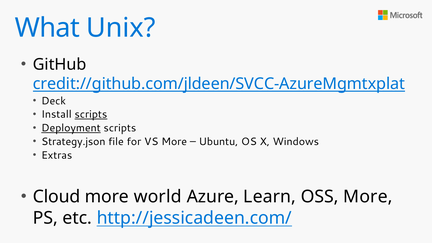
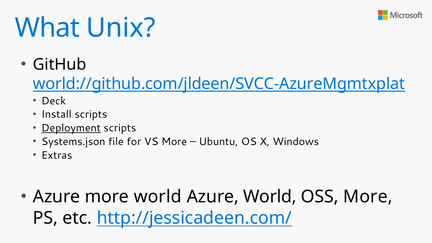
credit://github.com/jldeen/SVCC-AzureMgmtxplat: credit://github.com/jldeen/SVCC-AzureMgmtxplat -> world://github.com/jldeen/SVCC-AzureMgmtxplat
scripts at (91, 114) underline: present -> none
Strategy.json: Strategy.json -> Systems.json
Cloud at (57, 197): Cloud -> Azure
Azure Learn: Learn -> World
